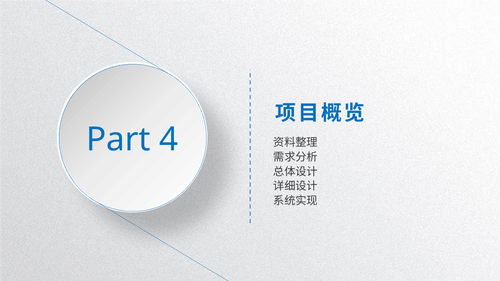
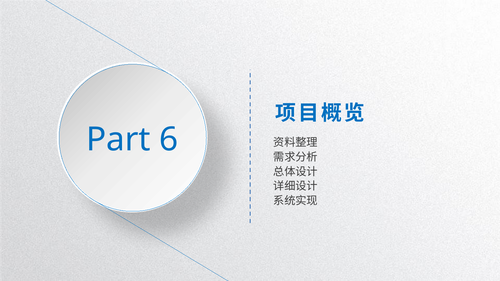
4: 4 -> 6
